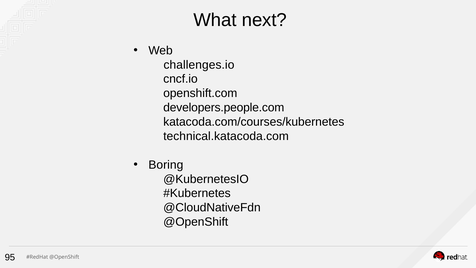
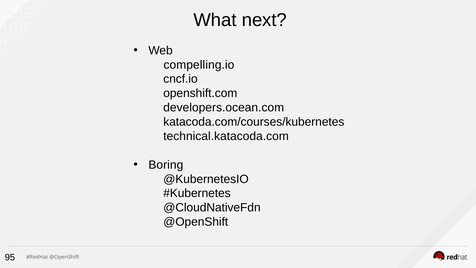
challenges.io: challenges.io -> compelling.io
developers.people.com: developers.people.com -> developers.ocean.com
